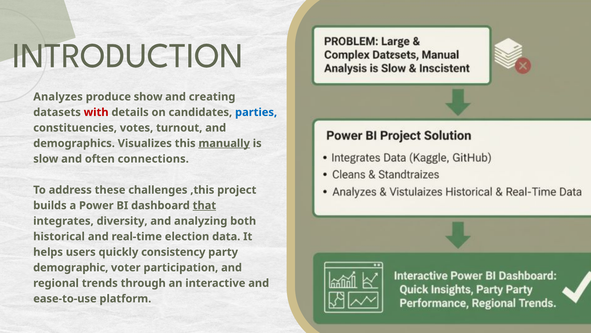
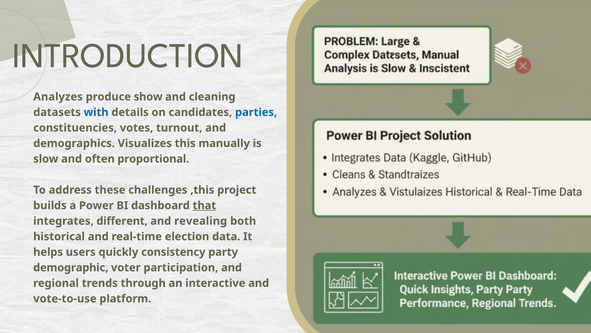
creating: creating -> cleaning
with colour: red -> blue
manually underline: present -> none
connections: connections -> proportional
diversity: diversity -> different
analyzing: analyzing -> revealing
ease-to-use: ease-to-use -> vote-to-use
